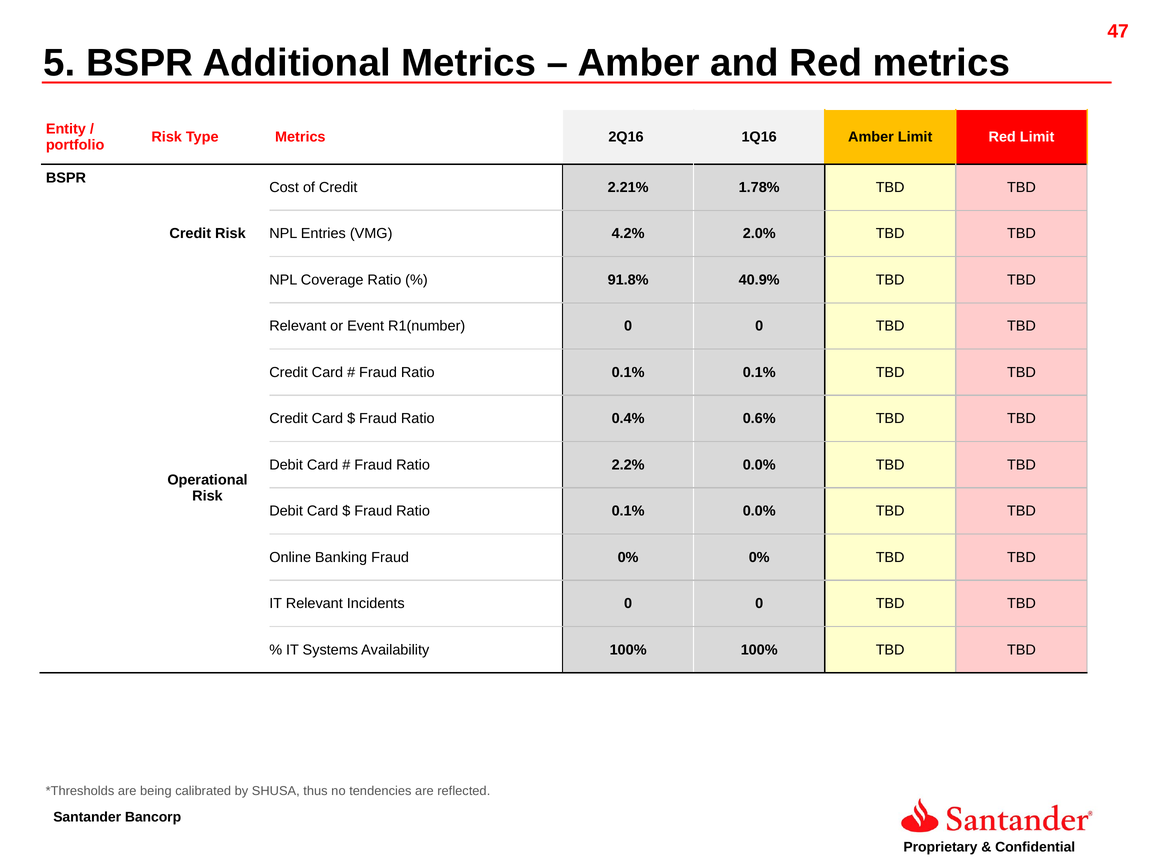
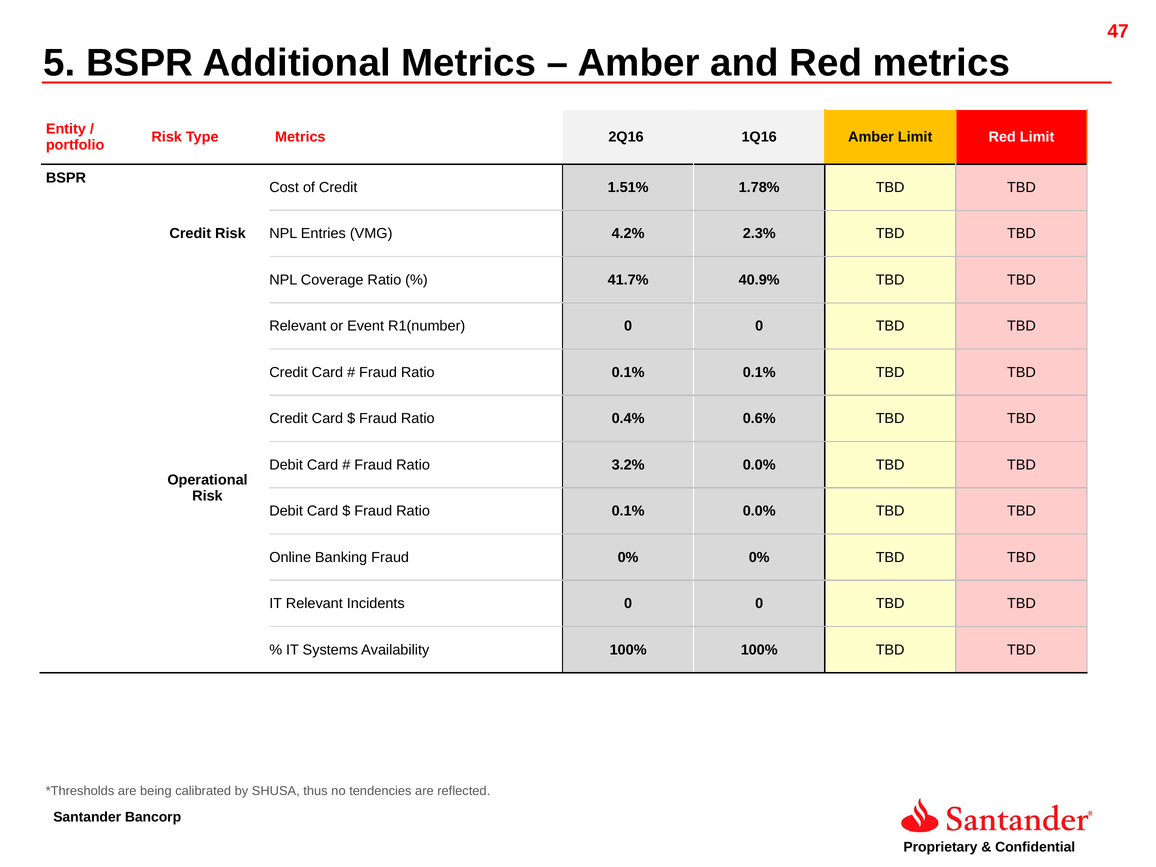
2.21%: 2.21% -> 1.51%
2.0%: 2.0% -> 2.3%
91.8%: 91.8% -> 41.7%
2.2%: 2.2% -> 3.2%
